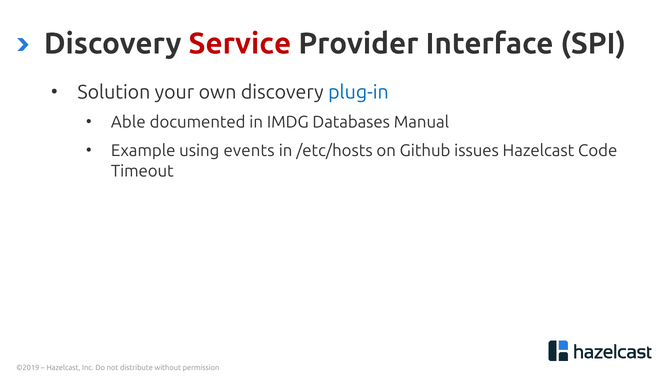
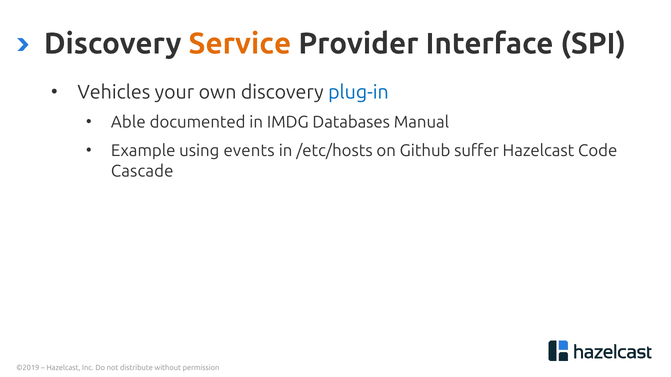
Service colour: red -> orange
Solution: Solution -> Vehicles
issues: issues -> suffer
Timeout: Timeout -> Cascade
